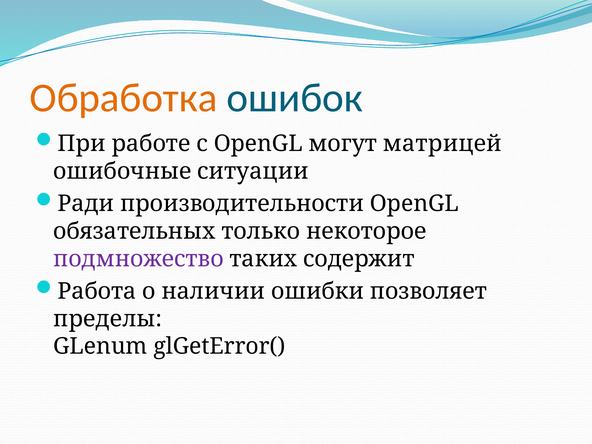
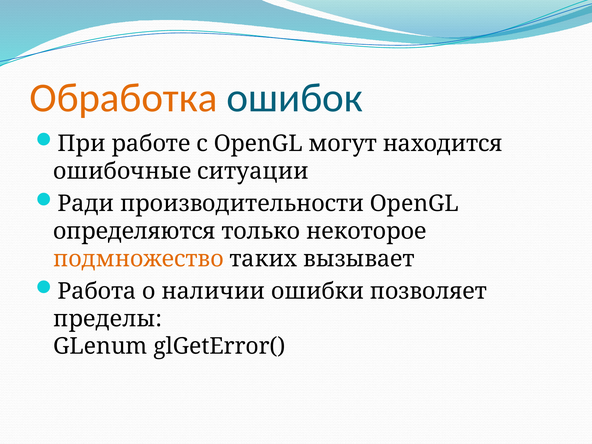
матрицей: матрицей -> находится
обязательных: обязательных -> определяются
подмножество colour: purple -> orange
содержит: содержит -> вызывает
